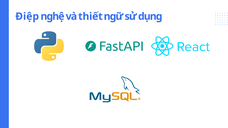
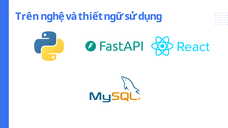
Điệp: Điệp -> Trên
